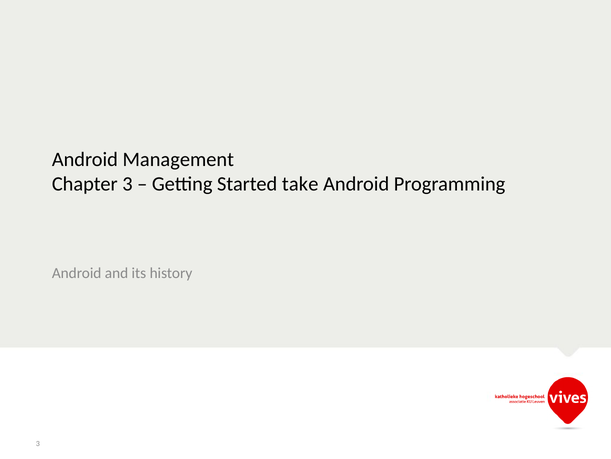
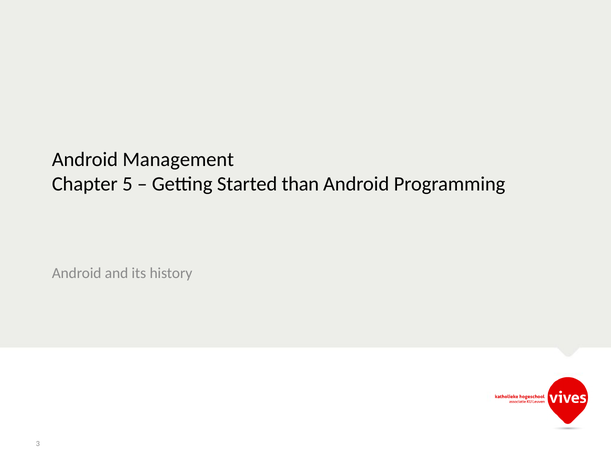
Chapter 3: 3 -> 5
take: take -> than
